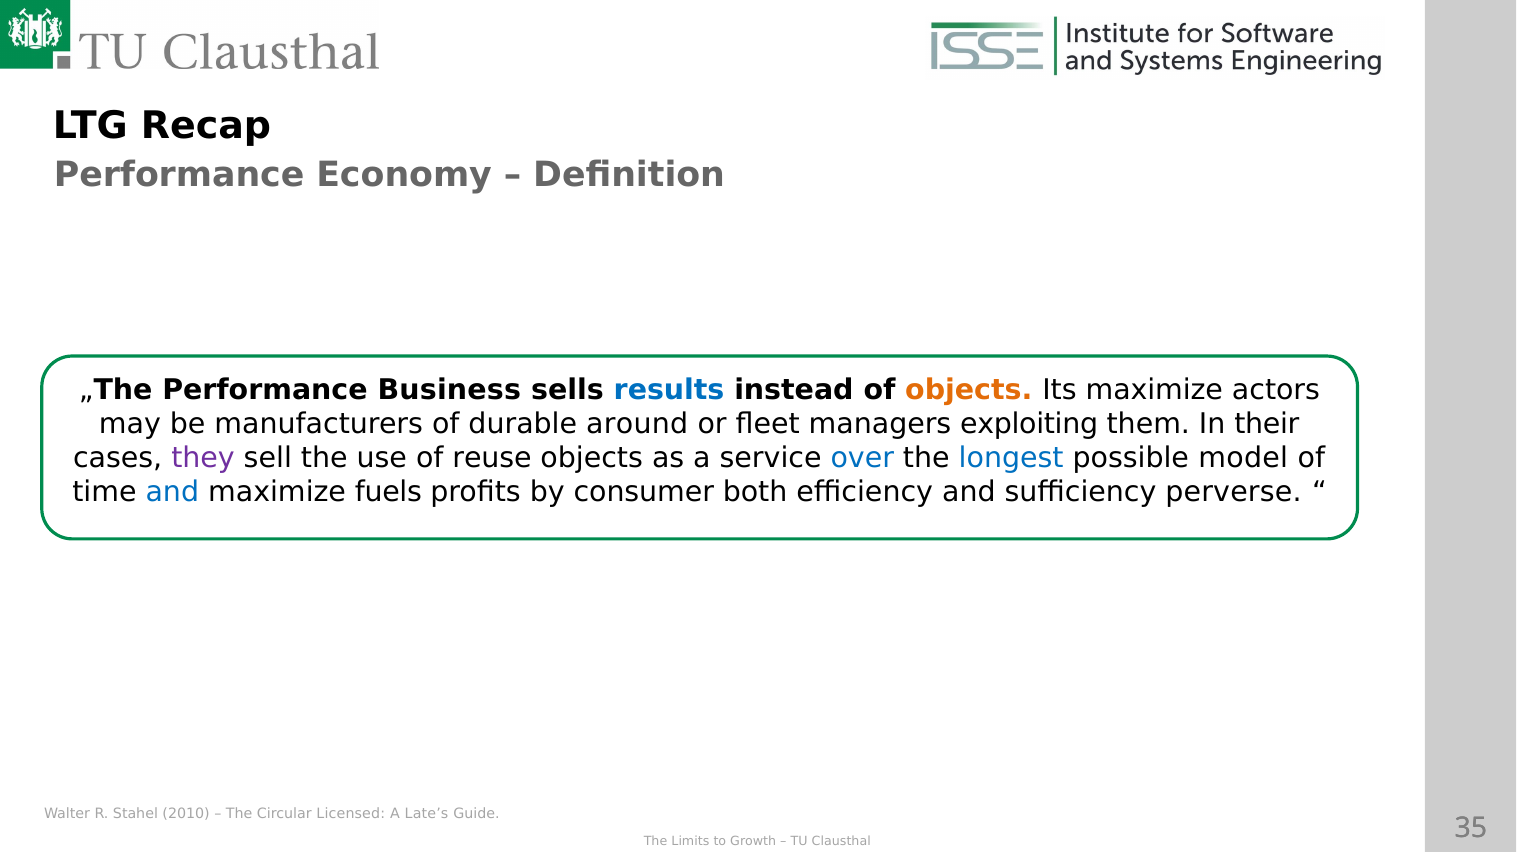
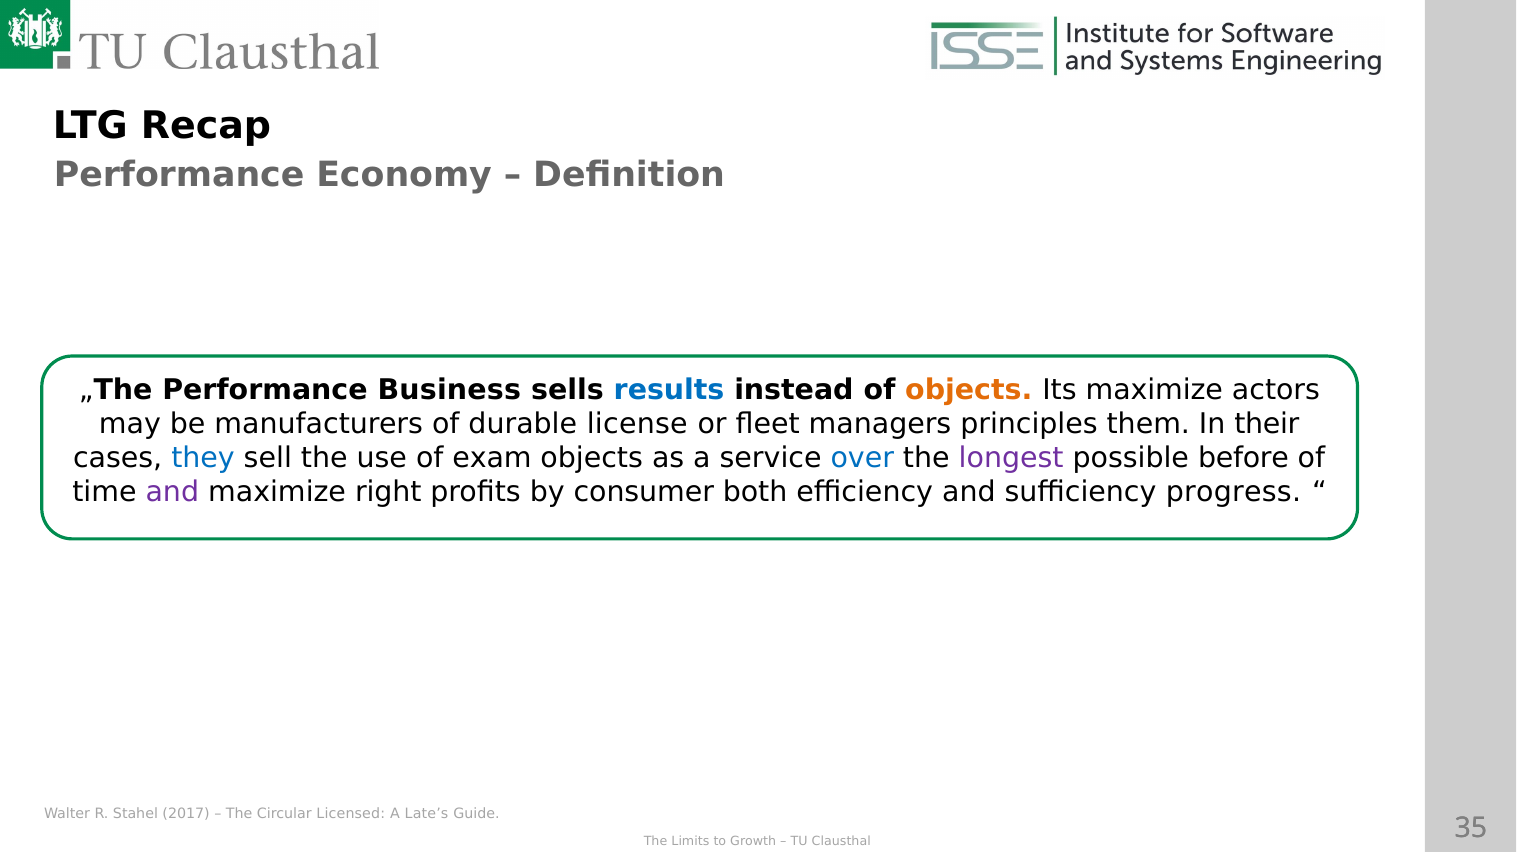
around: around -> license
exploiting: exploiting -> principles
they colour: purple -> blue
reuse: reuse -> exam
longest colour: blue -> purple
model: model -> before
and at (172, 492) colour: blue -> purple
fuels: fuels -> right
perverse: perverse -> progress
2010: 2010 -> 2017
